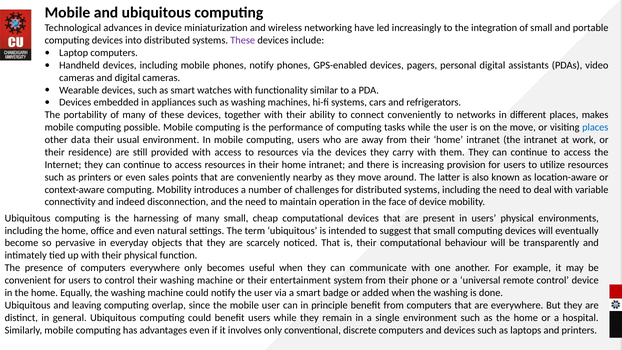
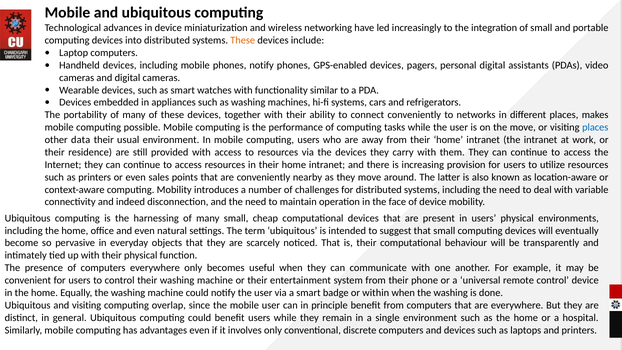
These at (243, 40) colour: purple -> orange
added: added -> within
and leaving: leaving -> visiting
